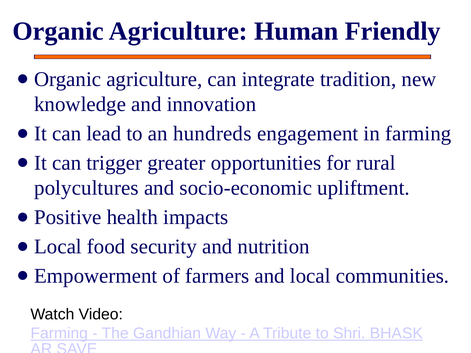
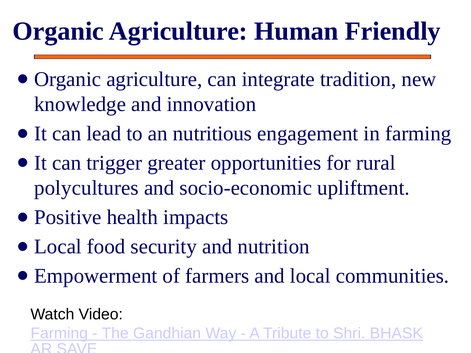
hundreds: hundreds -> nutritious
